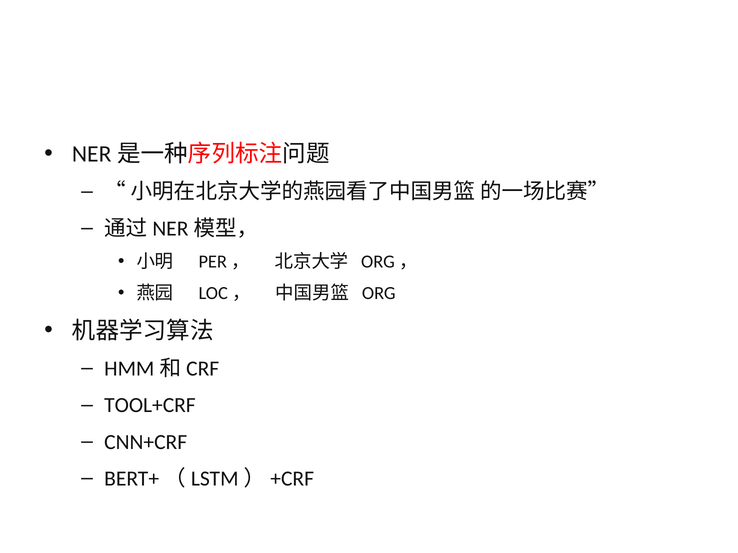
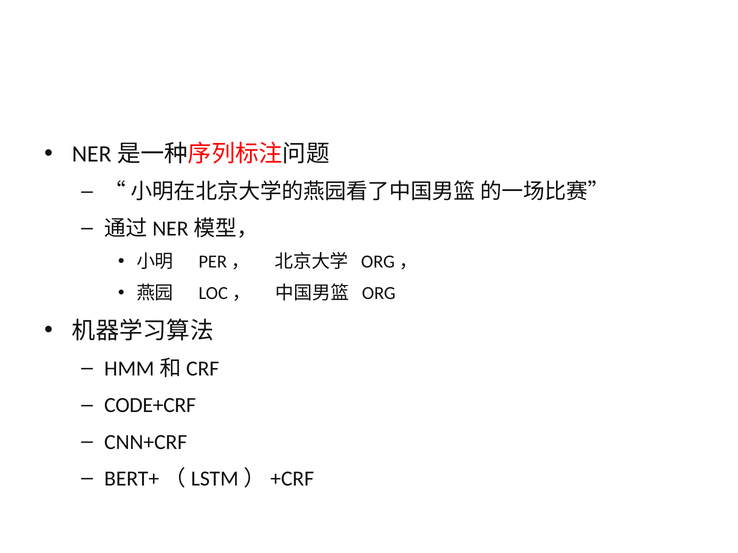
TOOL+CRF: TOOL+CRF -> CODE+CRF
